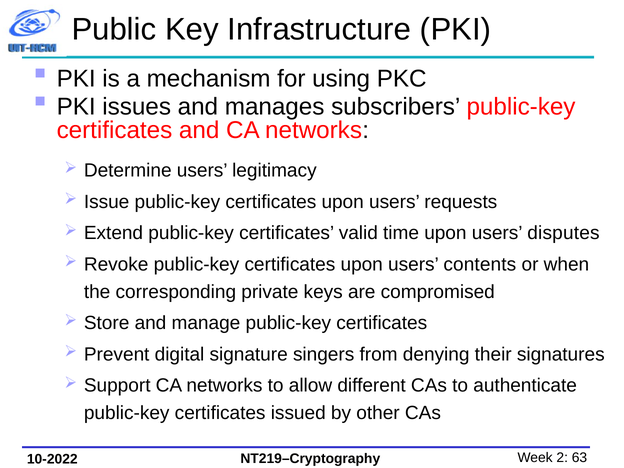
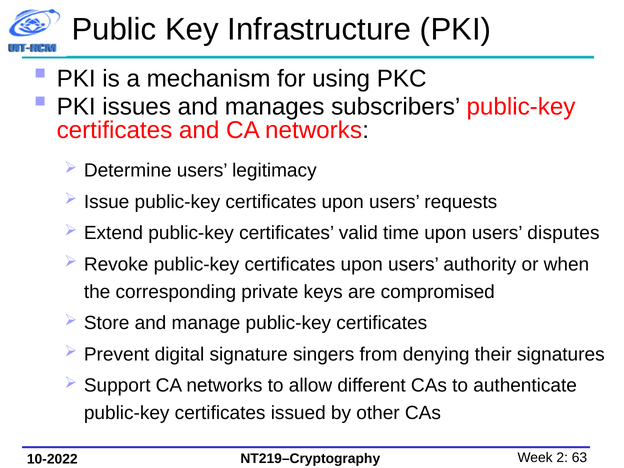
contents: contents -> authority
